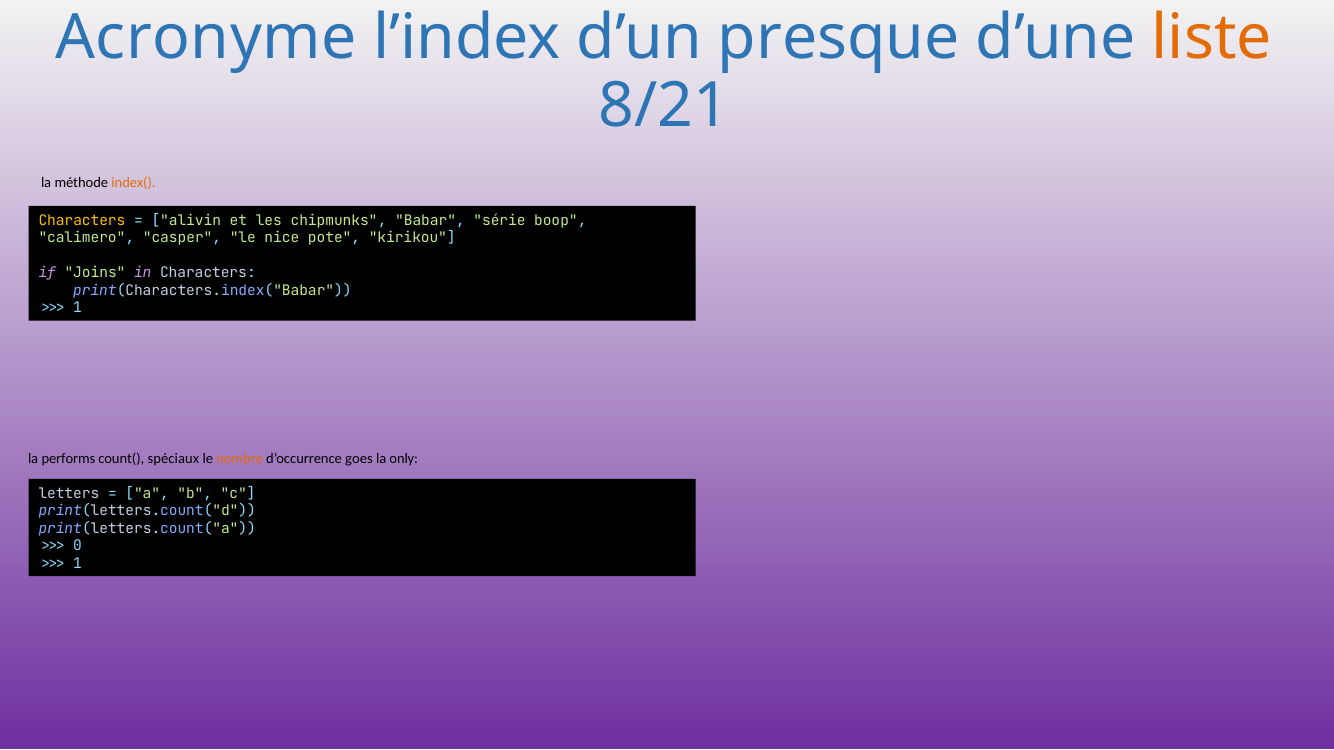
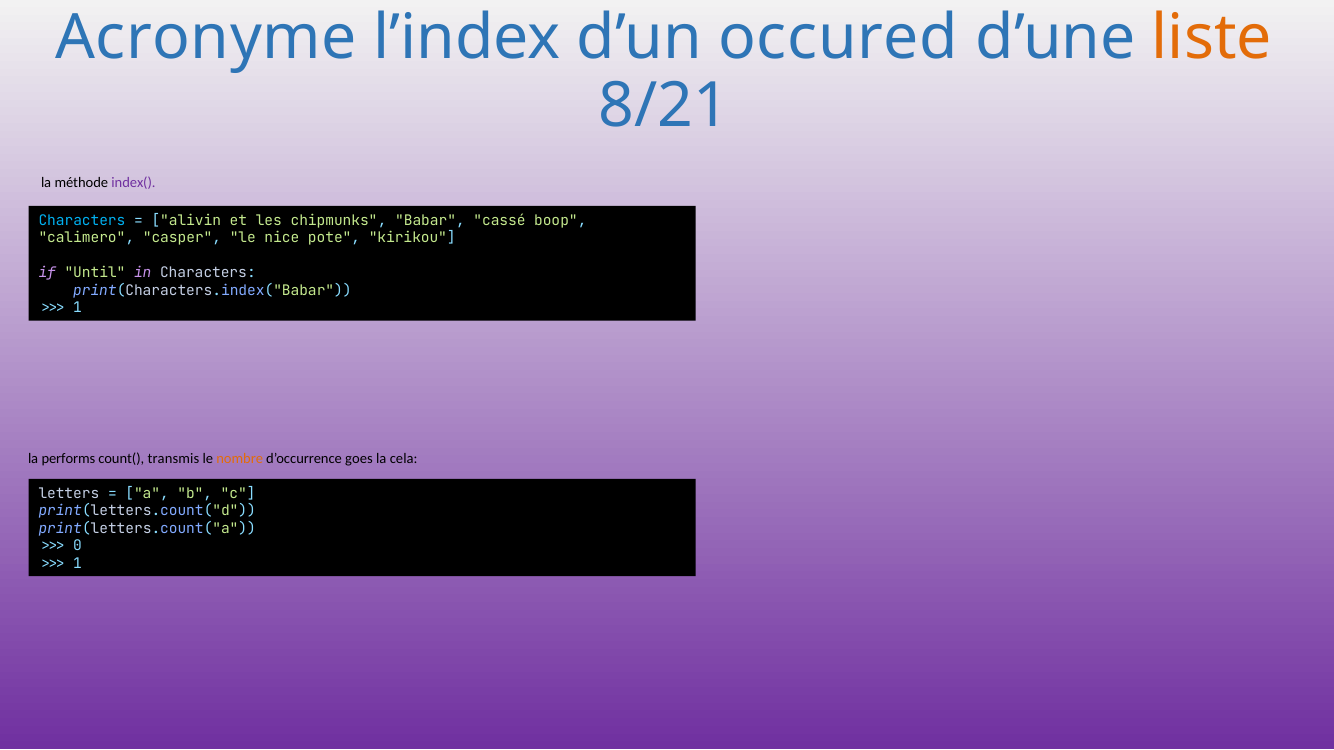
presque: presque -> occured
index( colour: orange -> purple
Characters at (82, 221) colour: yellow -> light blue
série: série -> cassé
Joins: Joins -> Until
spéciaux: spéciaux -> transmis
only: only -> cela
